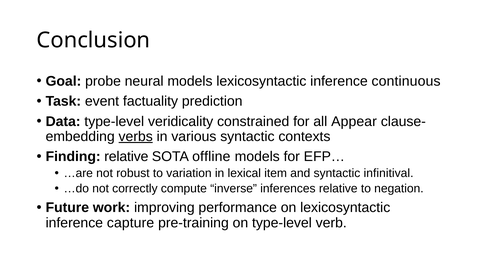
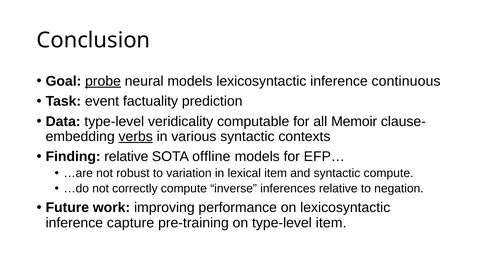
probe underline: none -> present
constrained: constrained -> computable
Appear: Appear -> Memoir
syntactic infinitival: infinitival -> compute
type-level verb: verb -> item
